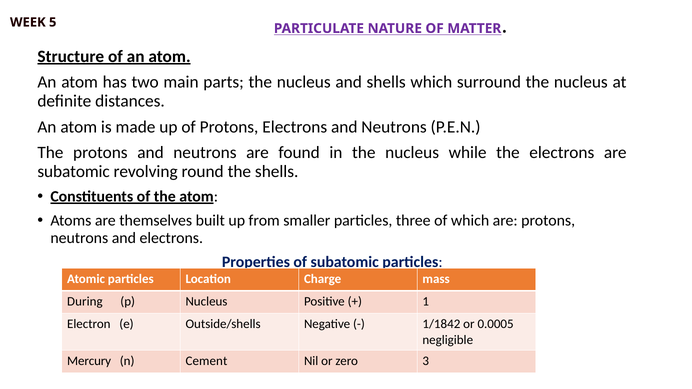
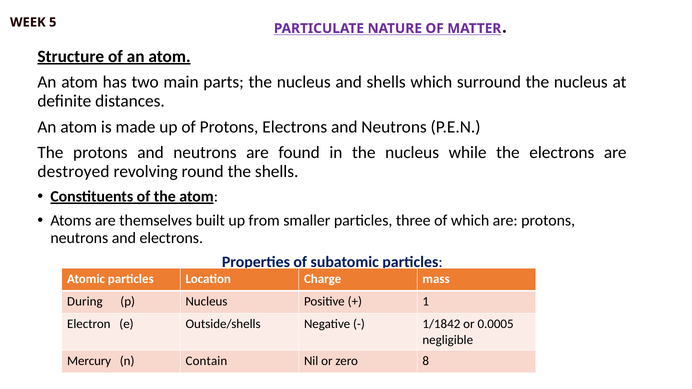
subatomic at (74, 171): subatomic -> destroyed
Cement: Cement -> Contain
3: 3 -> 8
